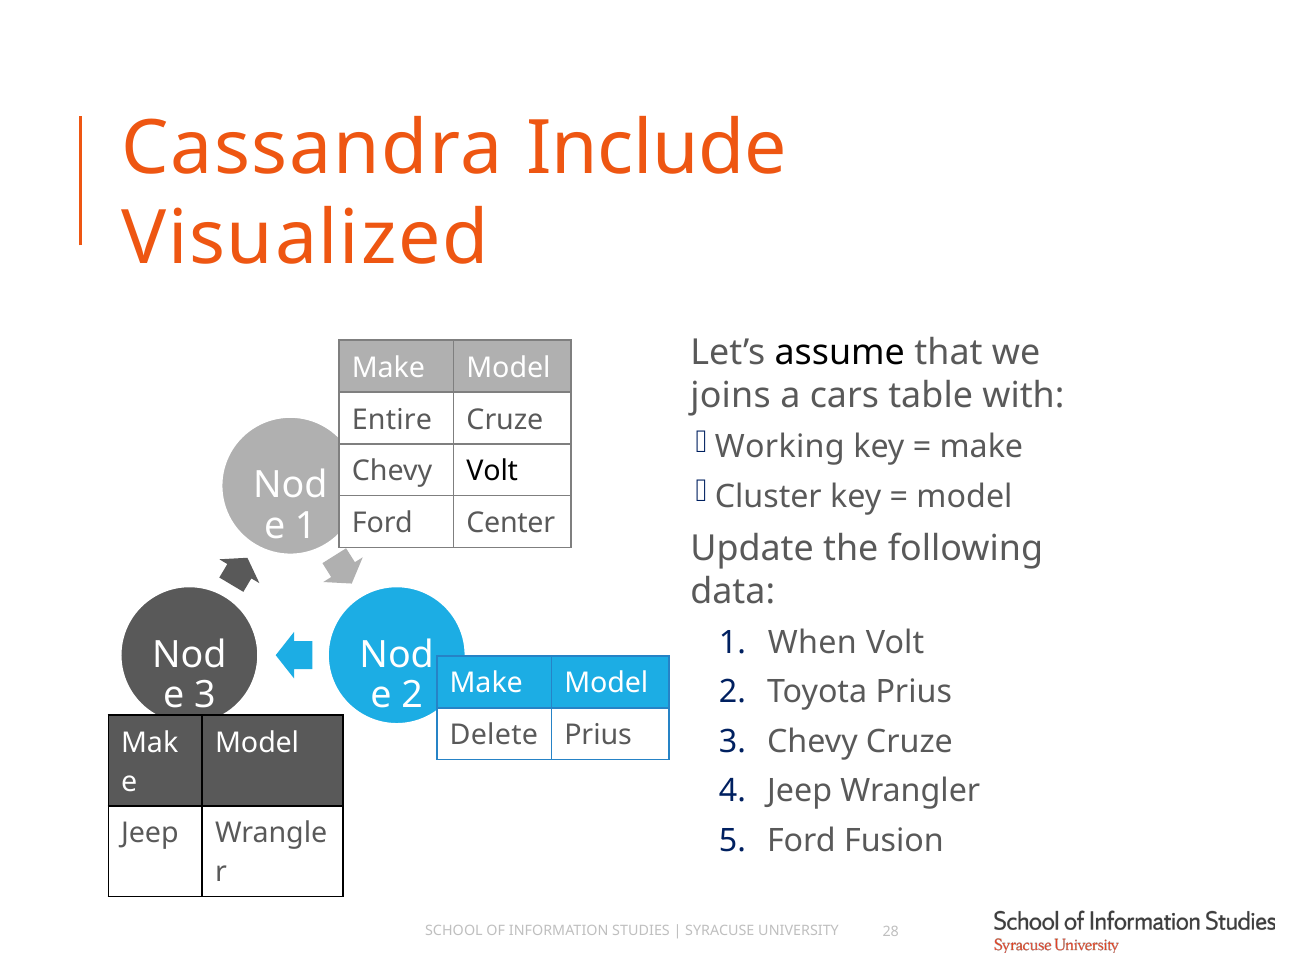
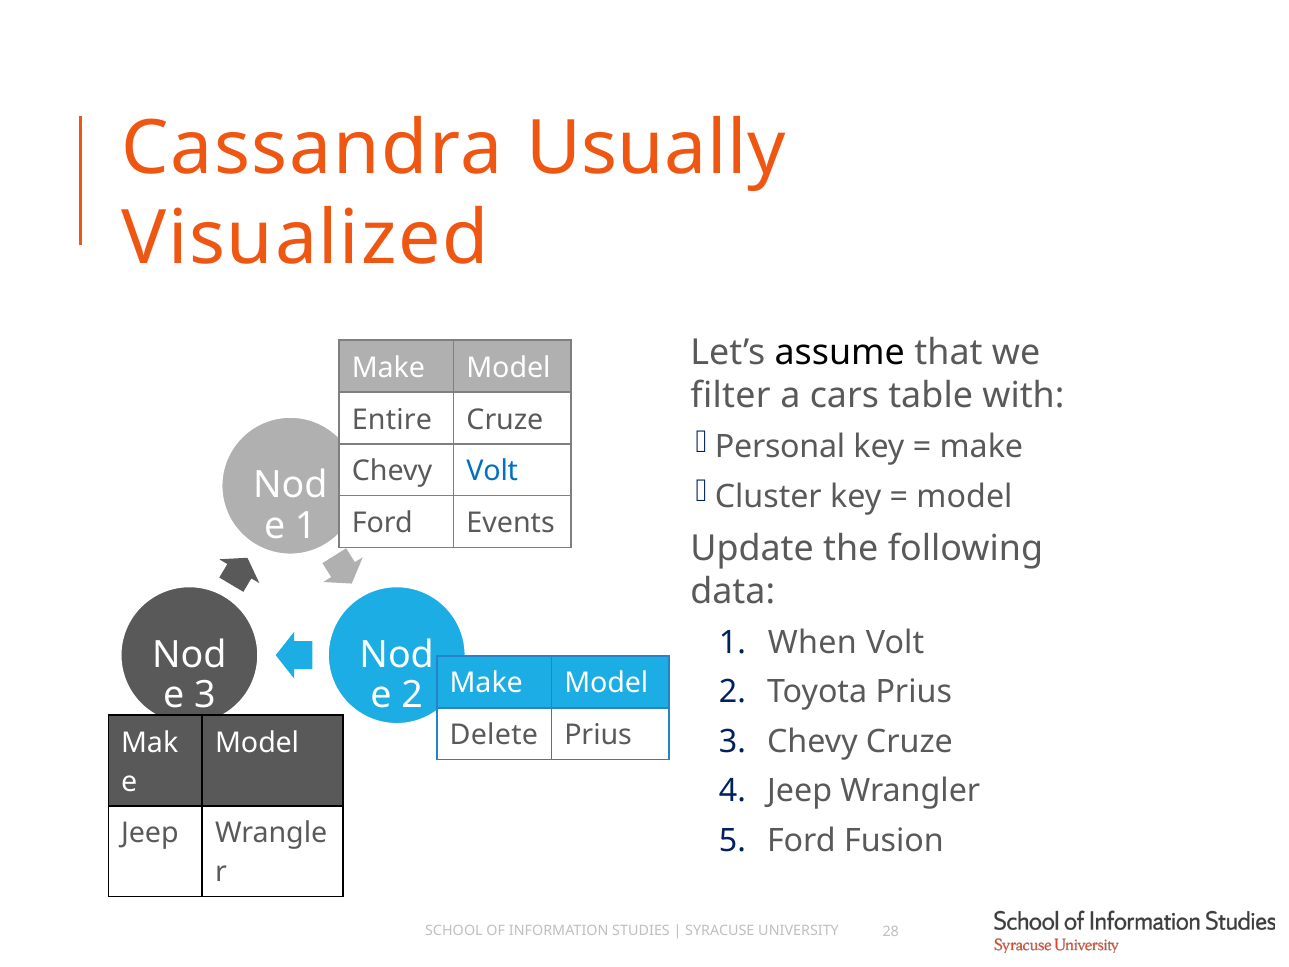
Include: Include -> Usually
joins: joins -> filter
Working: Working -> Personal
Volt at (492, 471) colour: black -> blue
Center: Center -> Events
